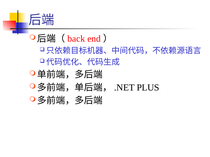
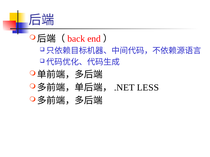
PLUS: PLUS -> LESS
